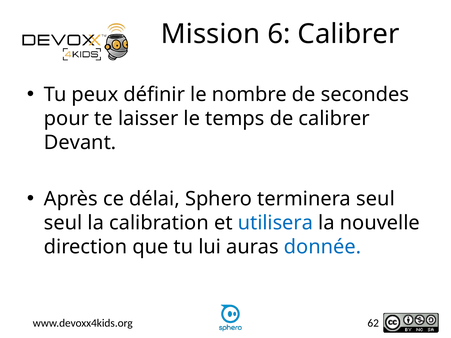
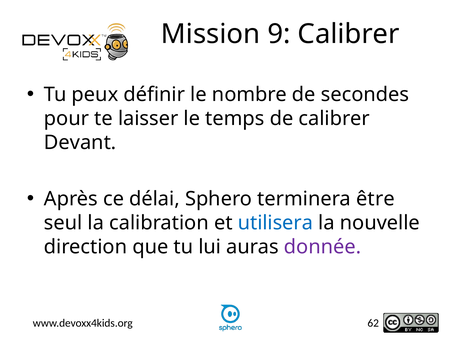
6: 6 -> 9
terminera seul: seul -> être
donnée colour: blue -> purple
